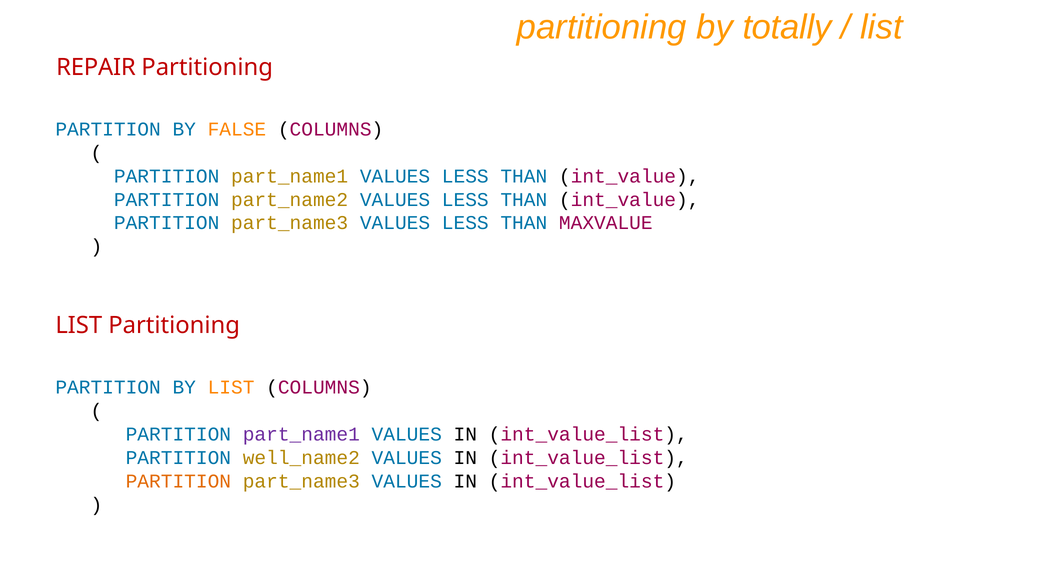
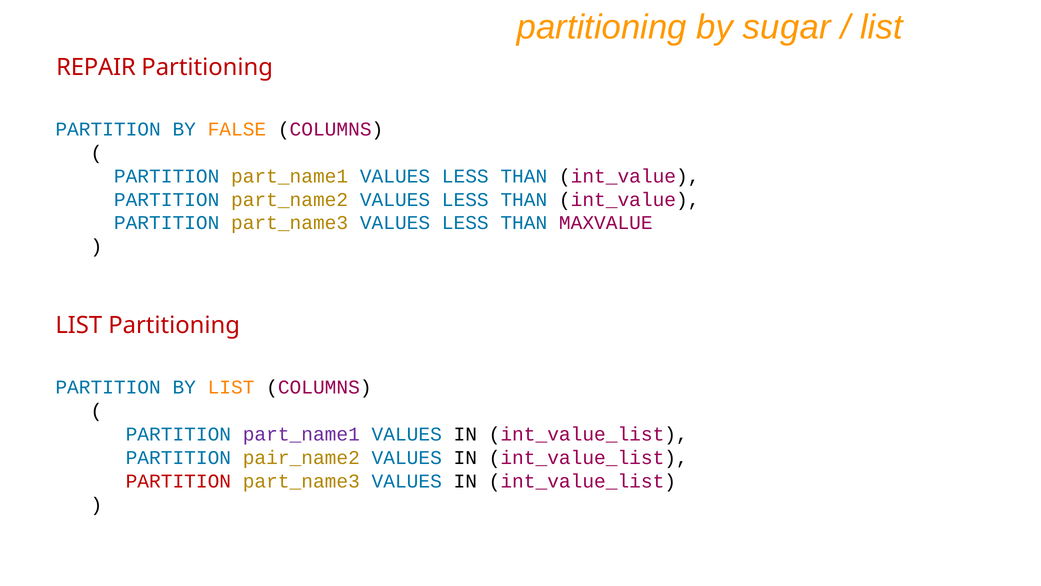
totally: totally -> sugar
well_name2: well_name2 -> pair_name2
PARTITION at (178, 481) colour: orange -> red
